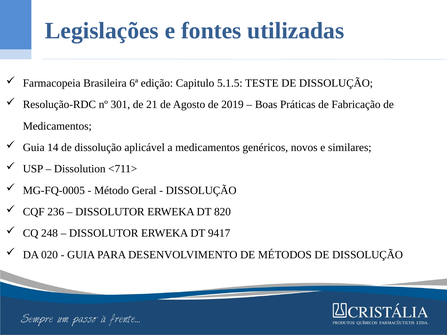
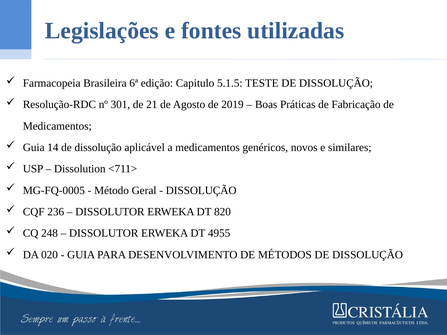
9417: 9417 -> 4955
